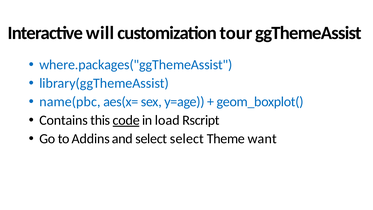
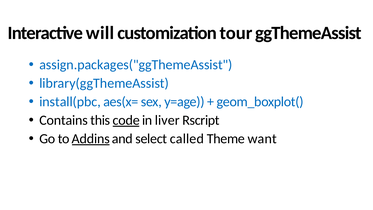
where.packages("ggThemeAssist: where.packages("ggThemeAssist -> assign.packages("ggThemeAssist
name(pbc: name(pbc -> install(pbc
load: load -> liver
Addins underline: none -> present
select select: select -> called
